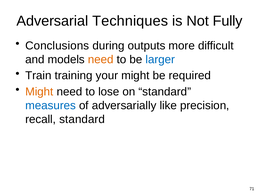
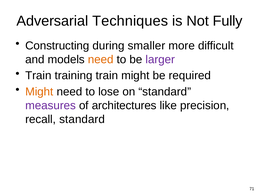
Conclusions: Conclusions -> Constructing
outputs: outputs -> smaller
larger colour: blue -> purple
training your: your -> train
measures colour: blue -> purple
adversarially: adversarially -> architectures
